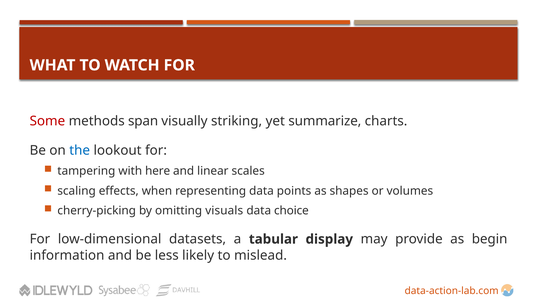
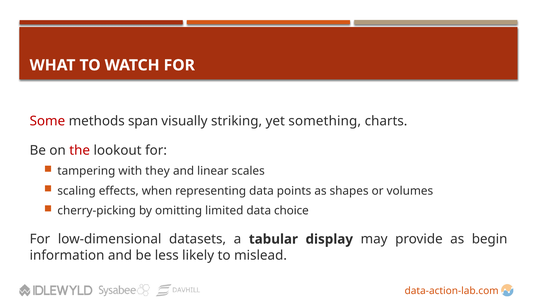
summarize: summarize -> something
the colour: blue -> red
here: here -> they
visuals: visuals -> limited
